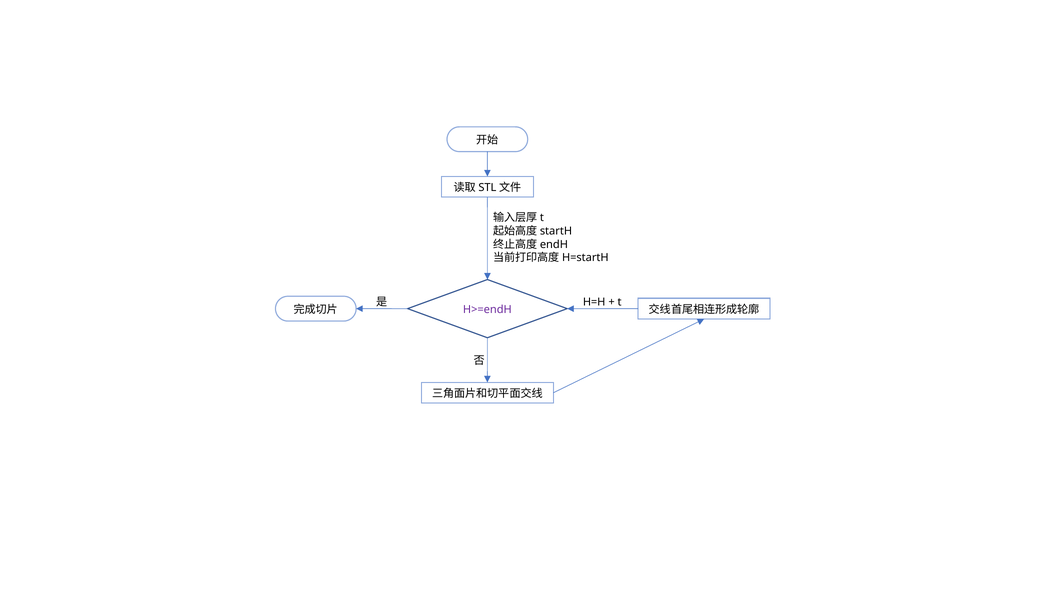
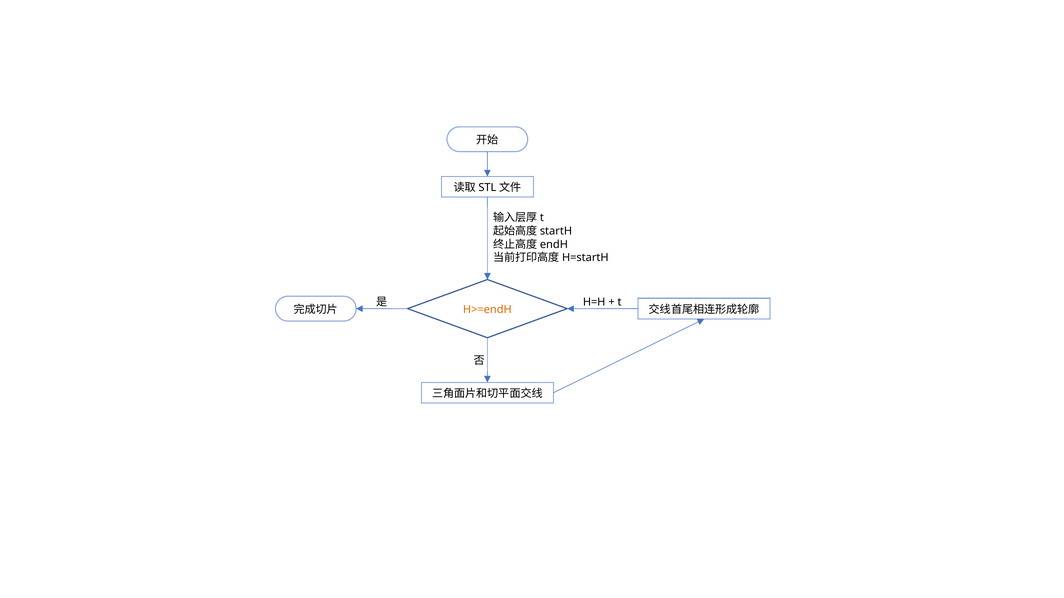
H>=endH colour: purple -> orange
